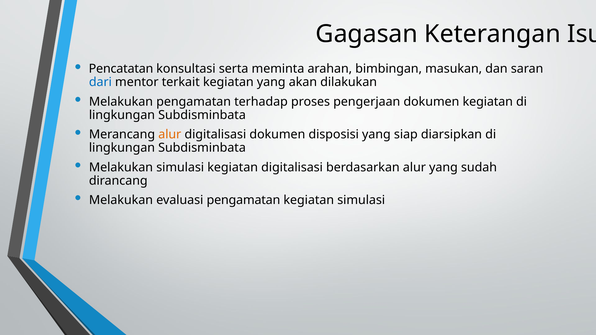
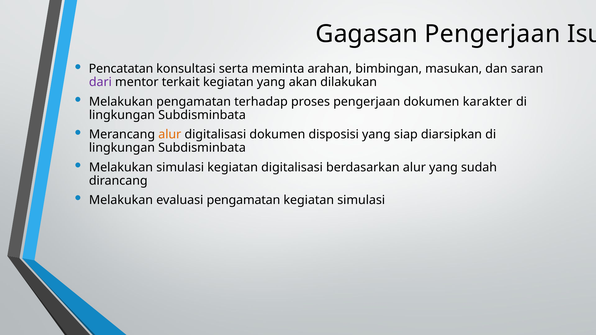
Gagasan Keterangan: Keterangan -> Pengerjaan
dari colour: blue -> purple
dokumen kegiatan: kegiatan -> karakter
